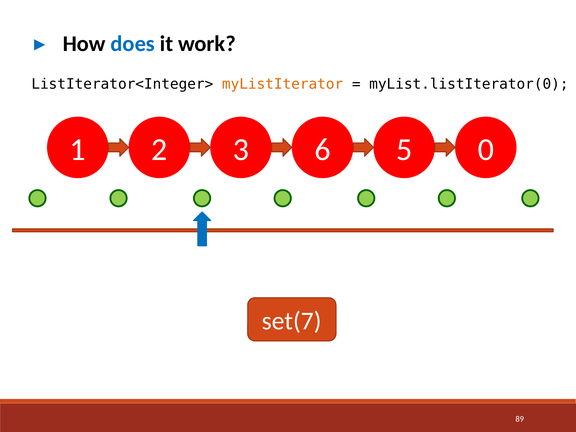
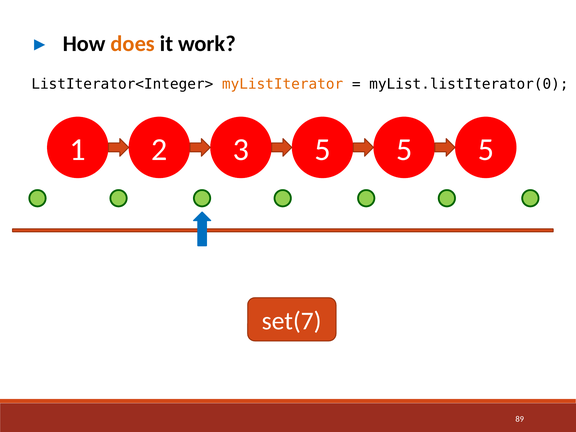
does colour: blue -> orange
3 6: 6 -> 5
0 at (486, 150): 0 -> 5
